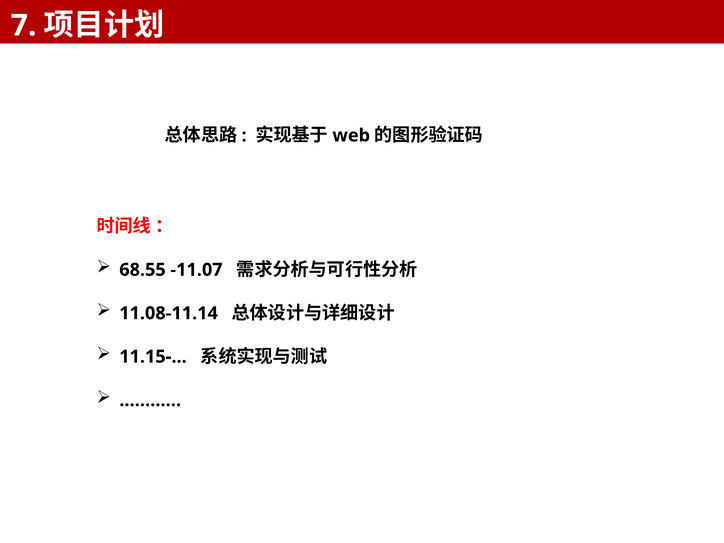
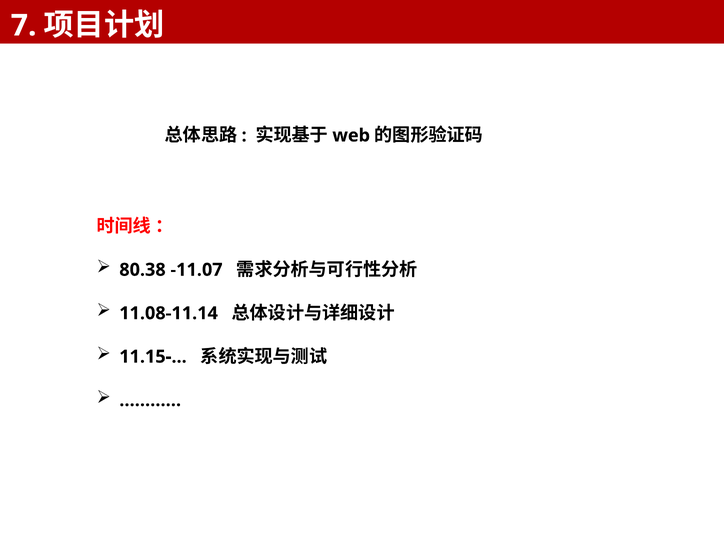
68.55: 68.55 -> 80.38
